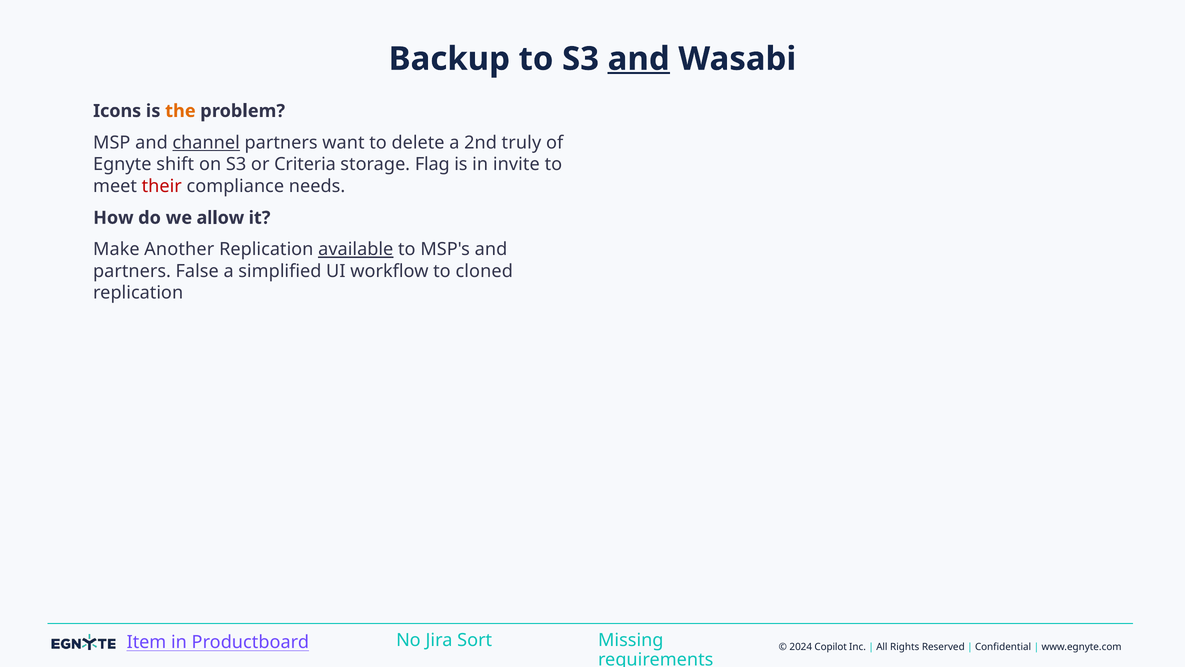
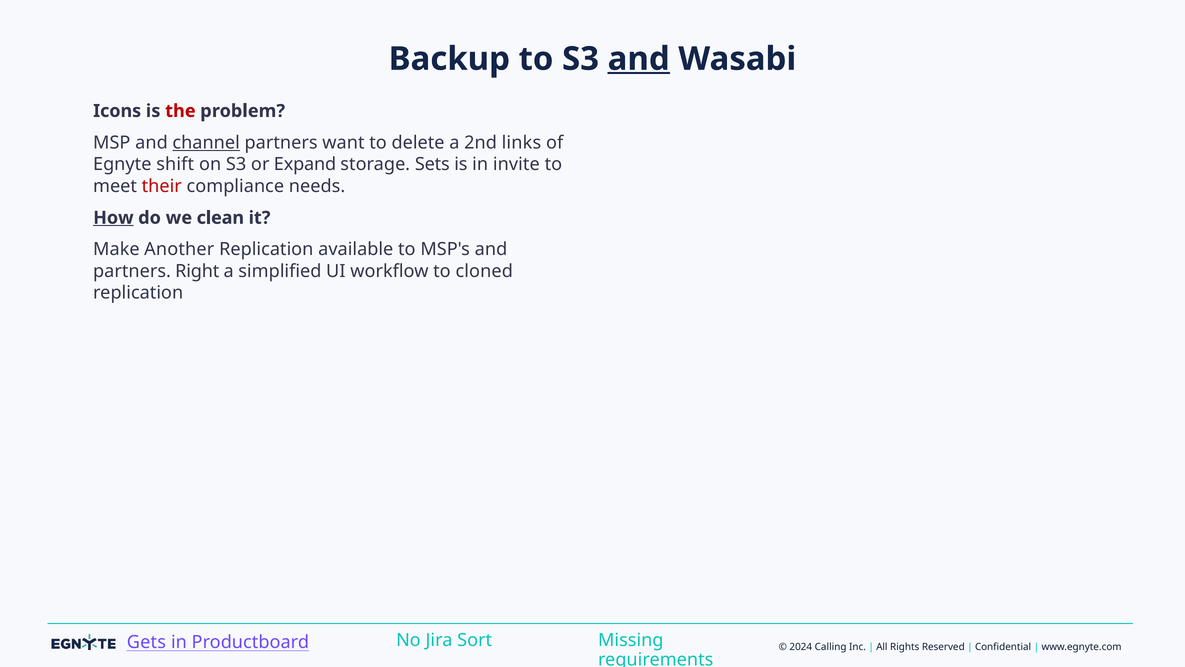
the colour: orange -> red
truly: truly -> links
Criteria: Criteria -> Expand
Flag: Flag -> Sets
How underline: none -> present
allow: allow -> clean
available underline: present -> none
False: False -> Right
Item: Item -> Gets
Copilot: Copilot -> Calling
